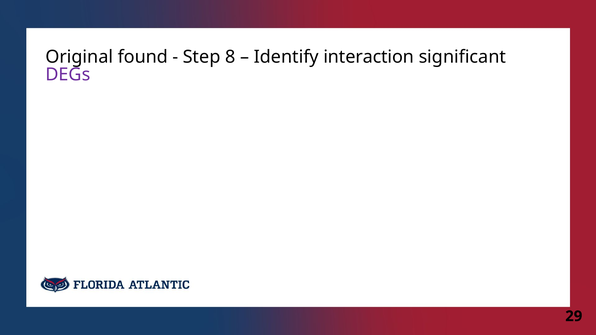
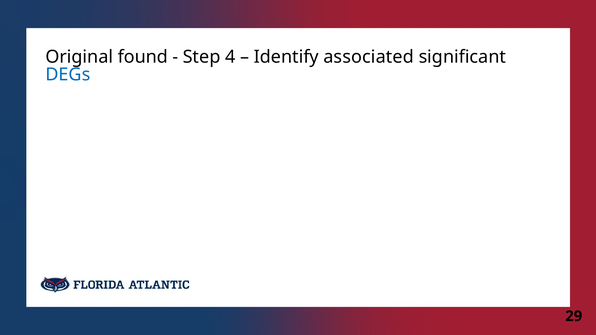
8: 8 -> 4
interaction: interaction -> associated
DEGs colour: purple -> blue
